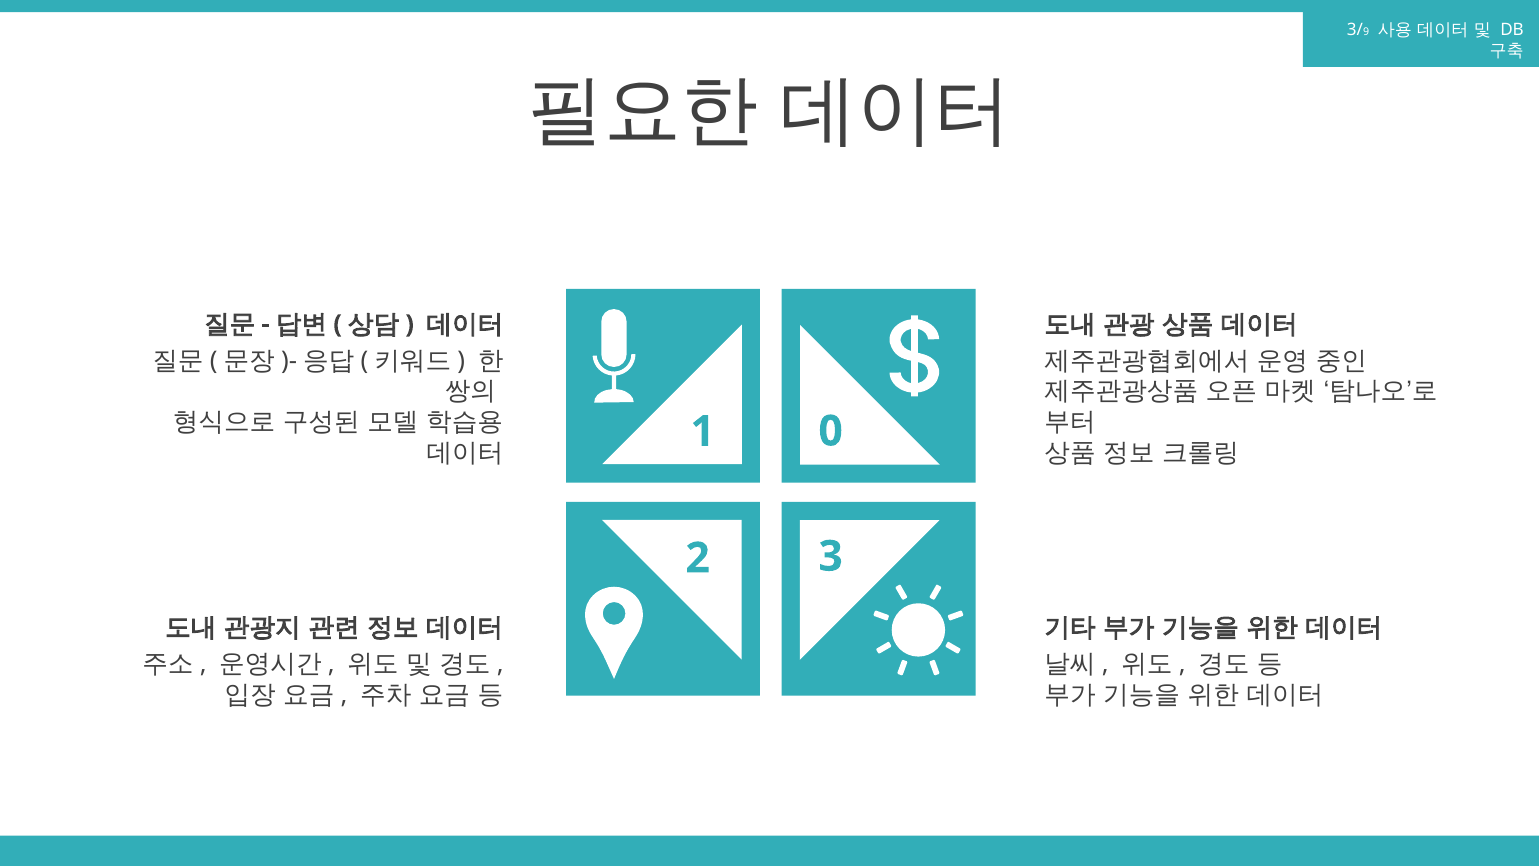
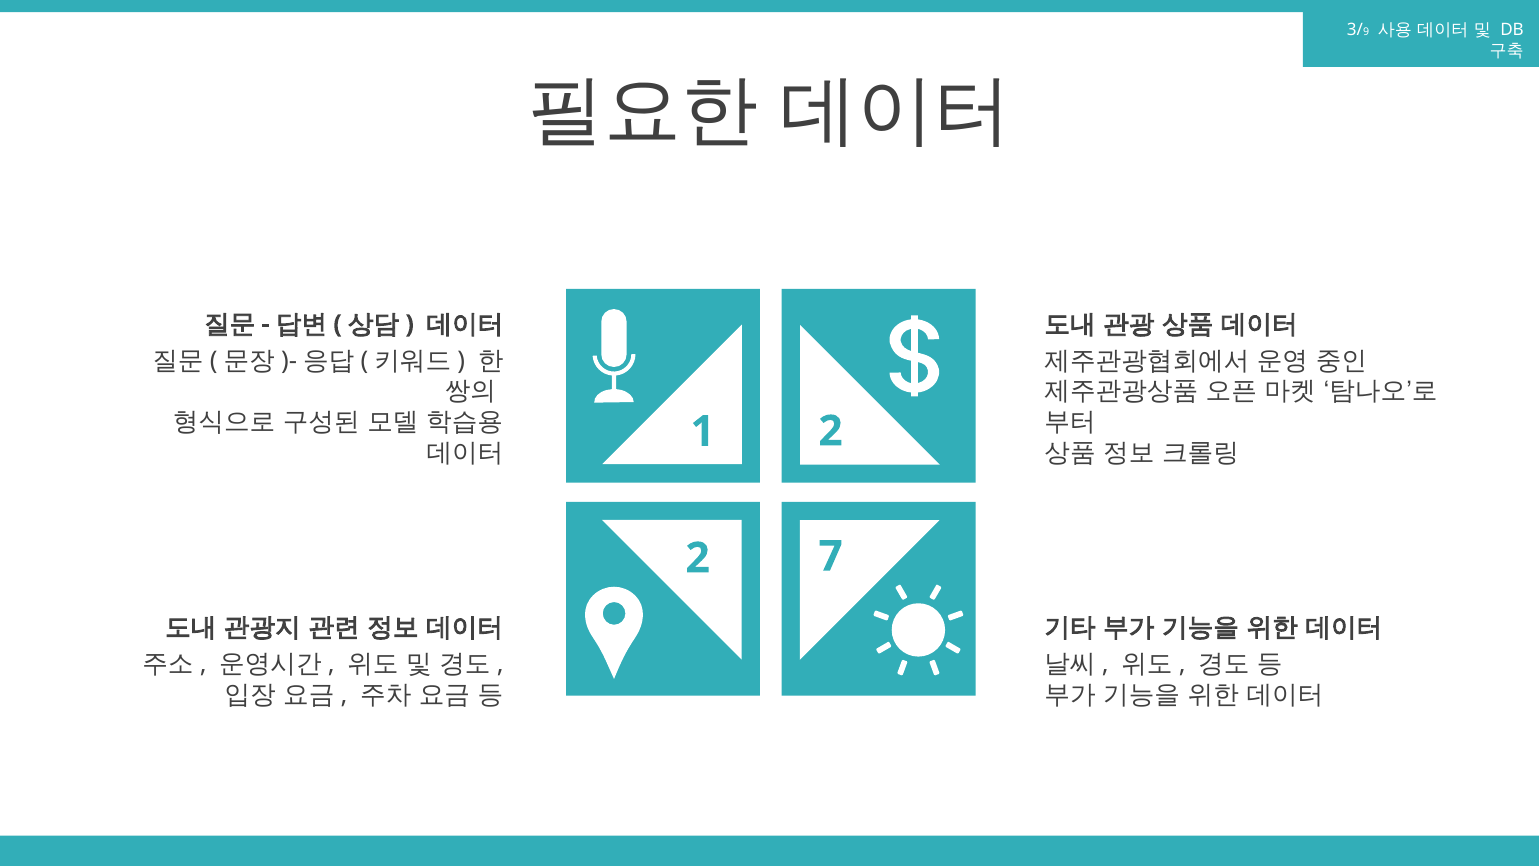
1 0: 0 -> 2
3: 3 -> 7
